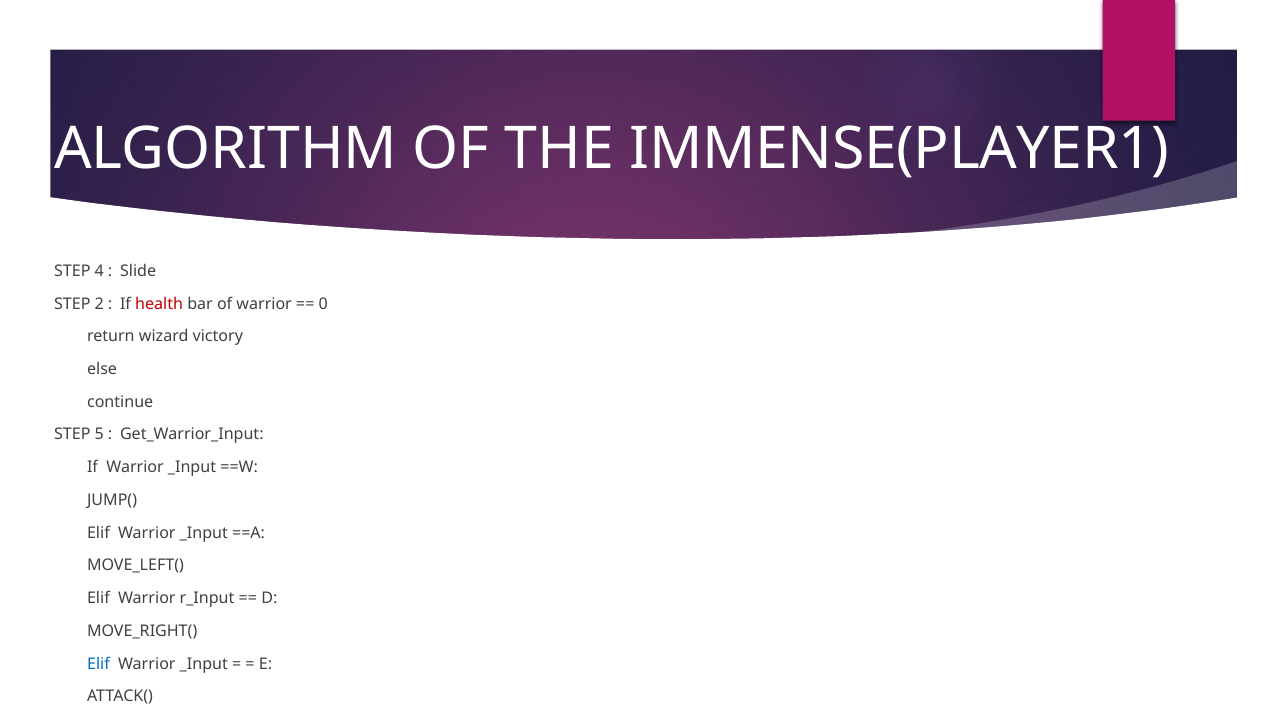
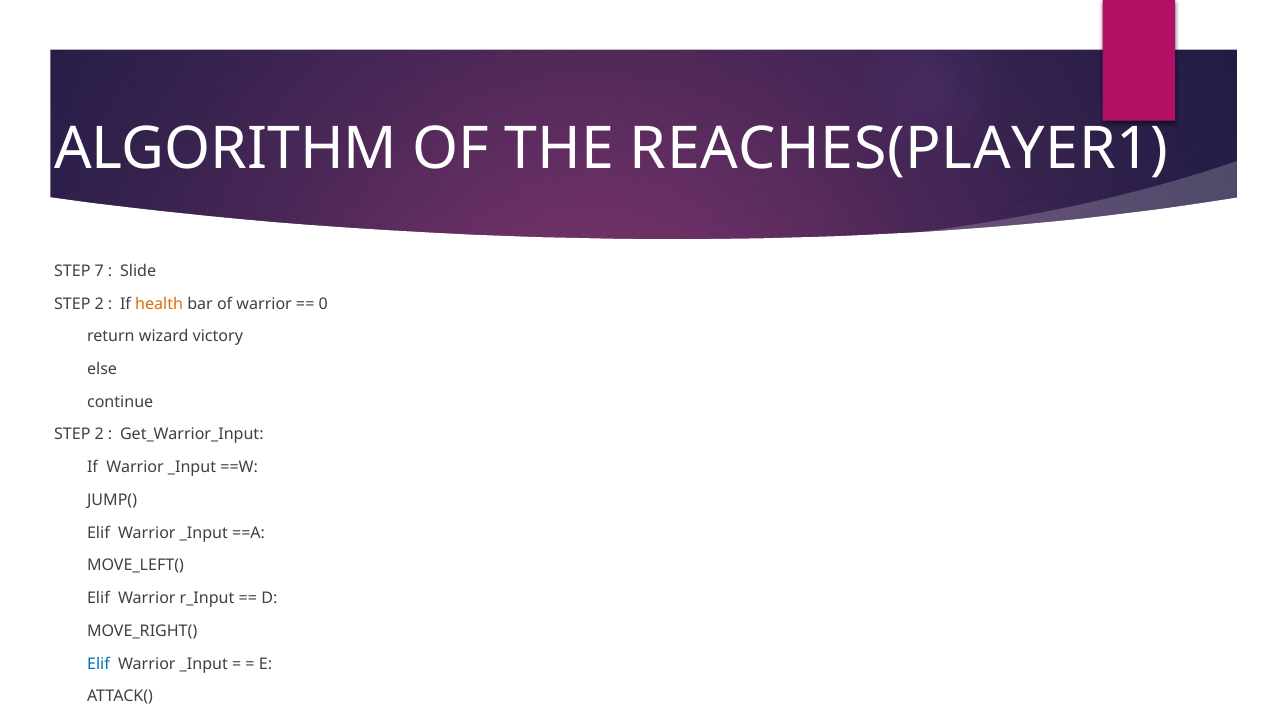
IMMENSE(PLAYER1: IMMENSE(PLAYER1 -> REACHES(PLAYER1
4: 4 -> 7
health colour: red -> orange
5 at (99, 435): 5 -> 2
